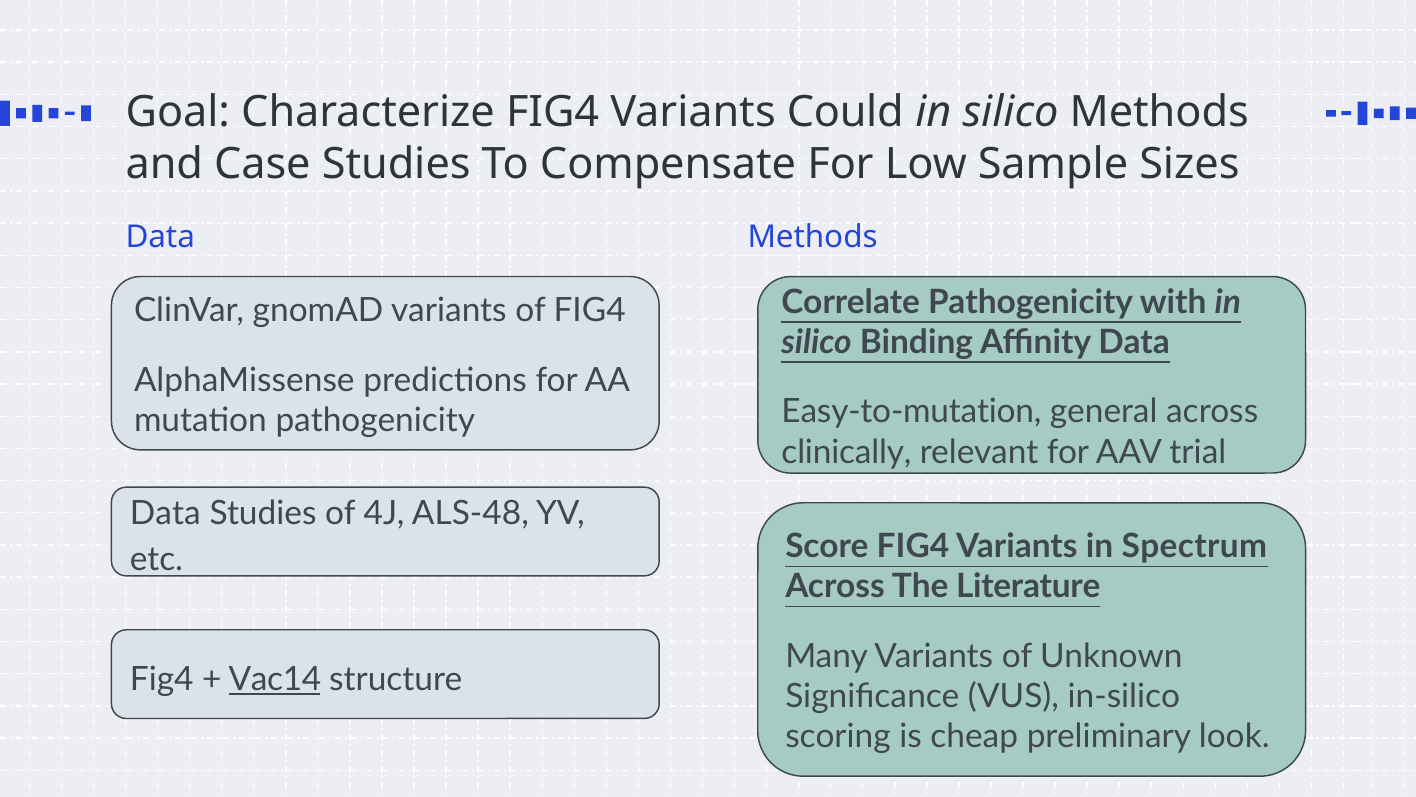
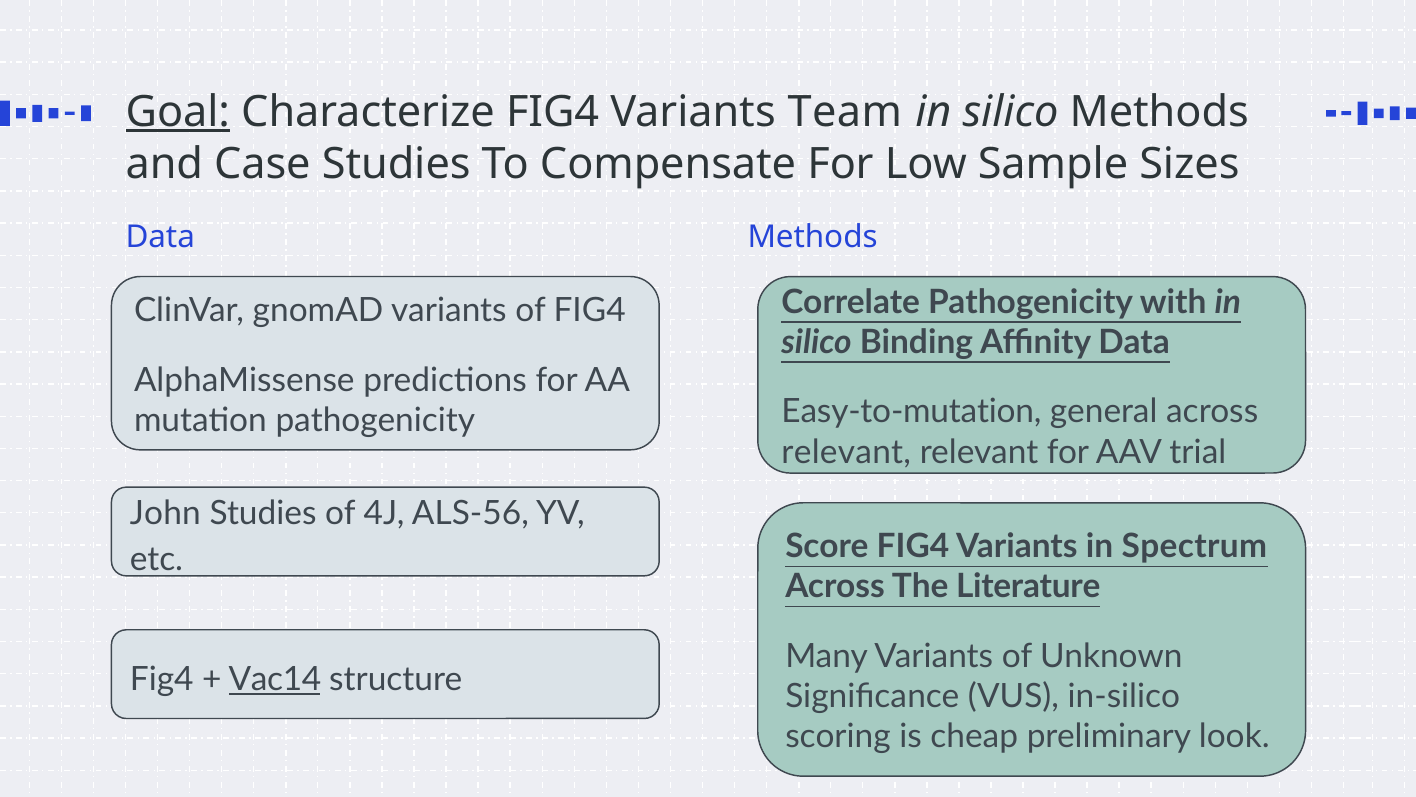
Goal underline: none -> present
Could: Could -> Team
clinically at (846, 452): clinically -> relevant
Data at (165, 513): Data -> John
ALS-48: ALS-48 -> ALS-56
